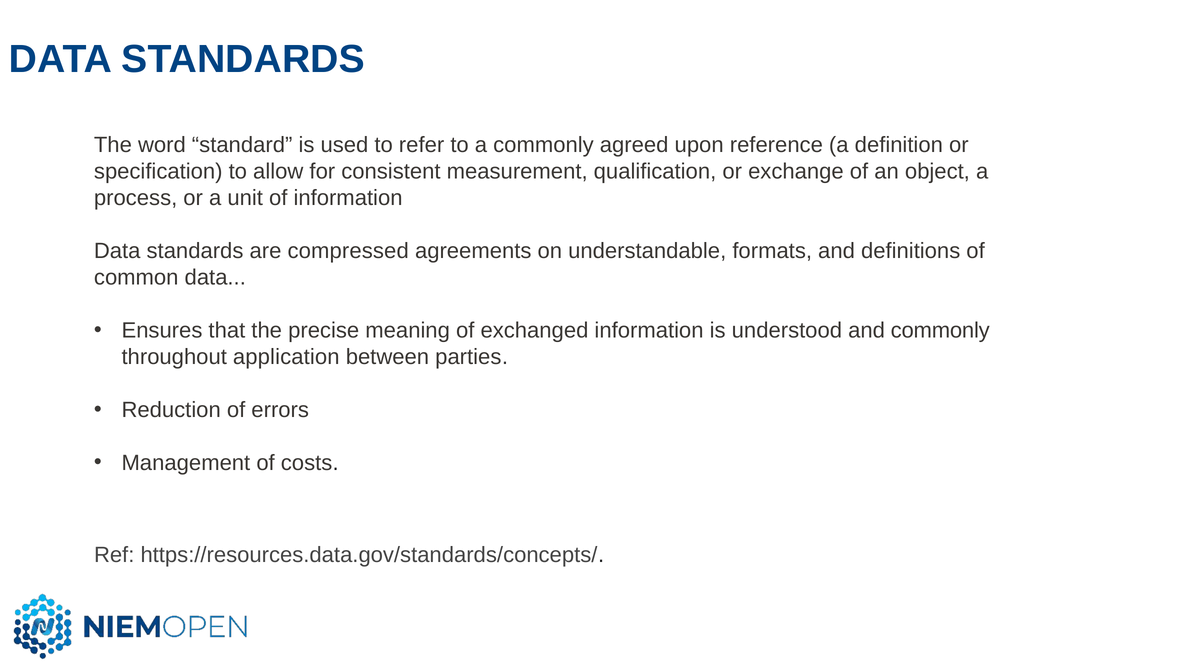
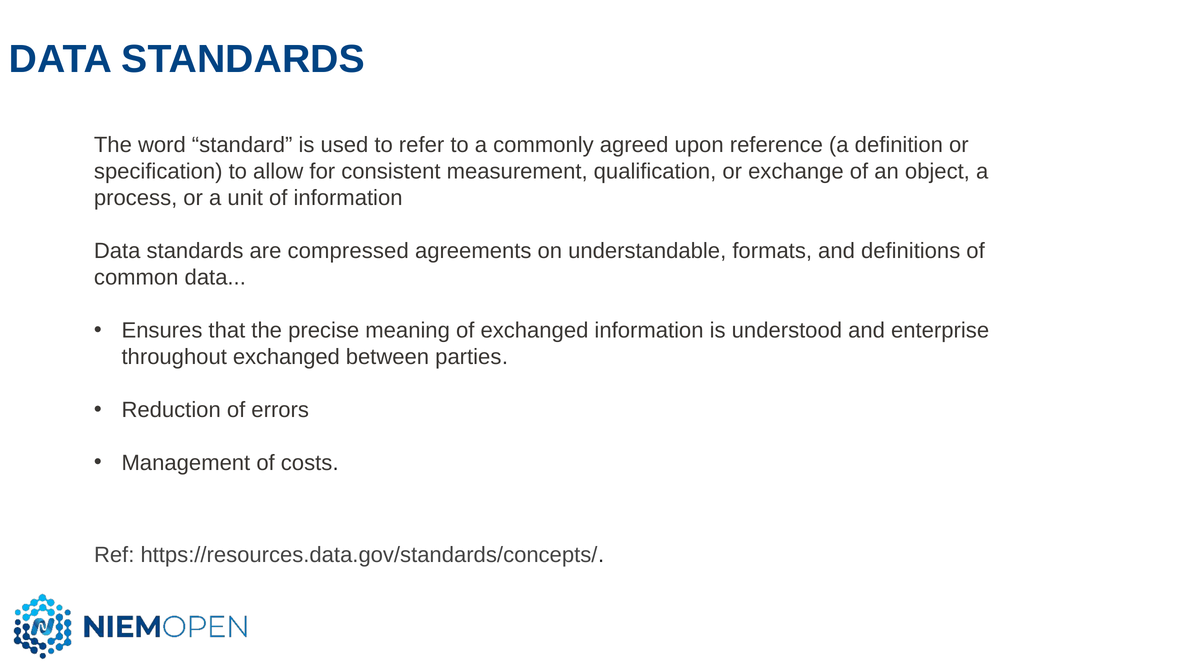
and commonly: commonly -> enterprise
throughout application: application -> exchanged
